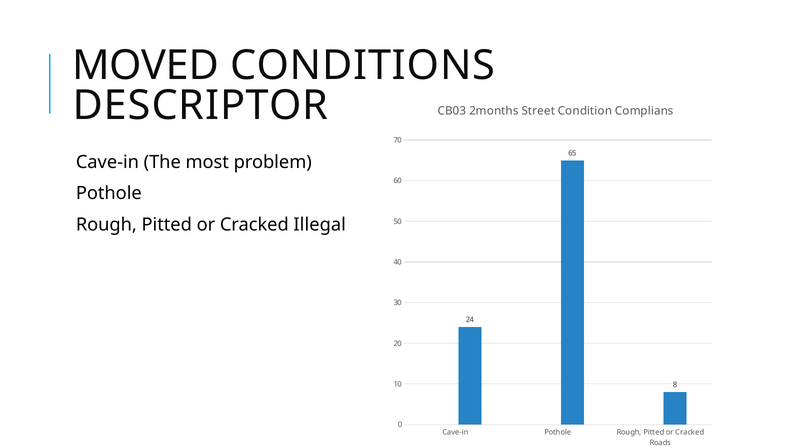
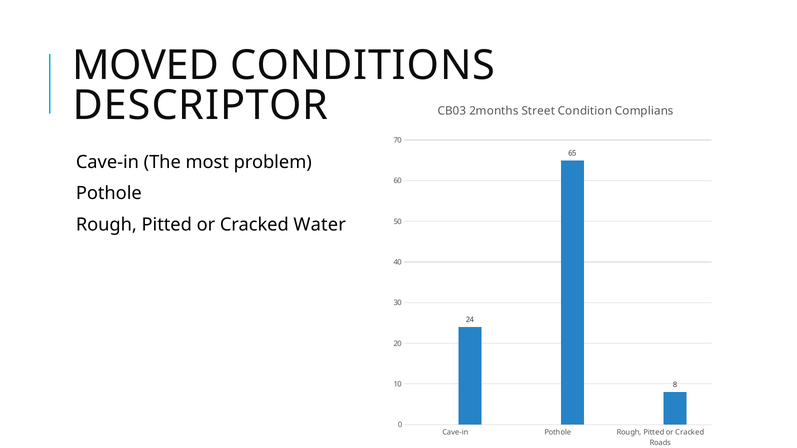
Illegal: Illegal -> Water
